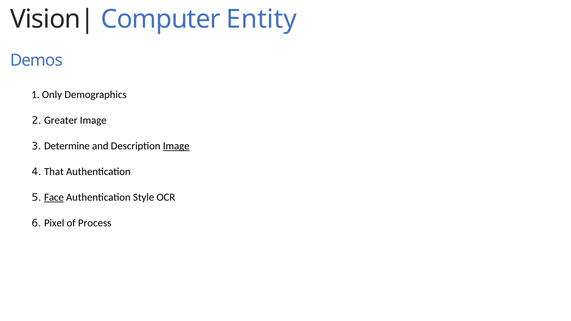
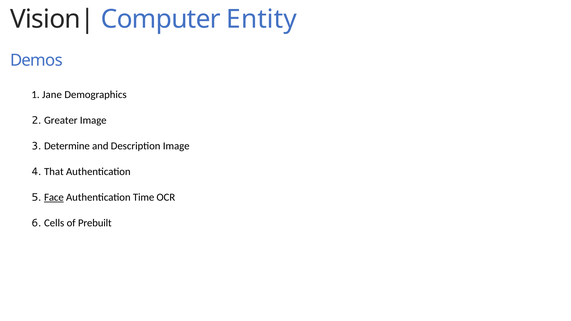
Only: Only -> Jane
Image at (176, 146) underline: present -> none
Style: Style -> Time
Pixel: Pixel -> Cells
Process: Process -> Prebuilt
